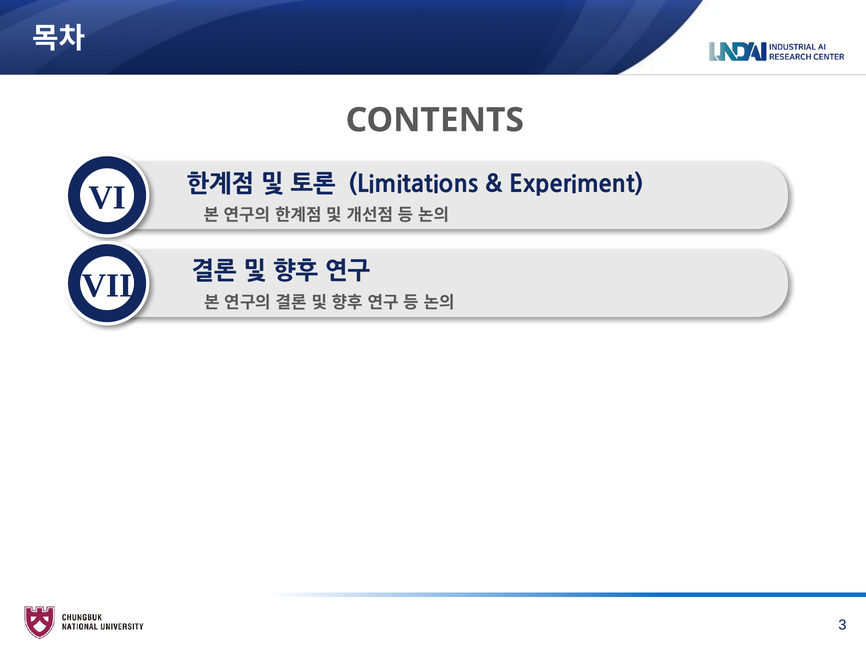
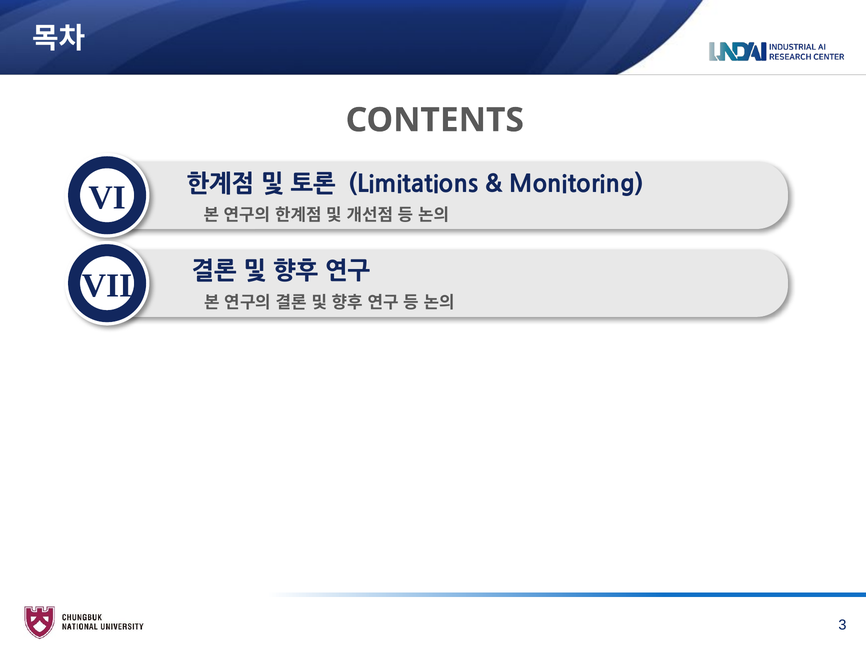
Experiment: Experiment -> Monitoring
